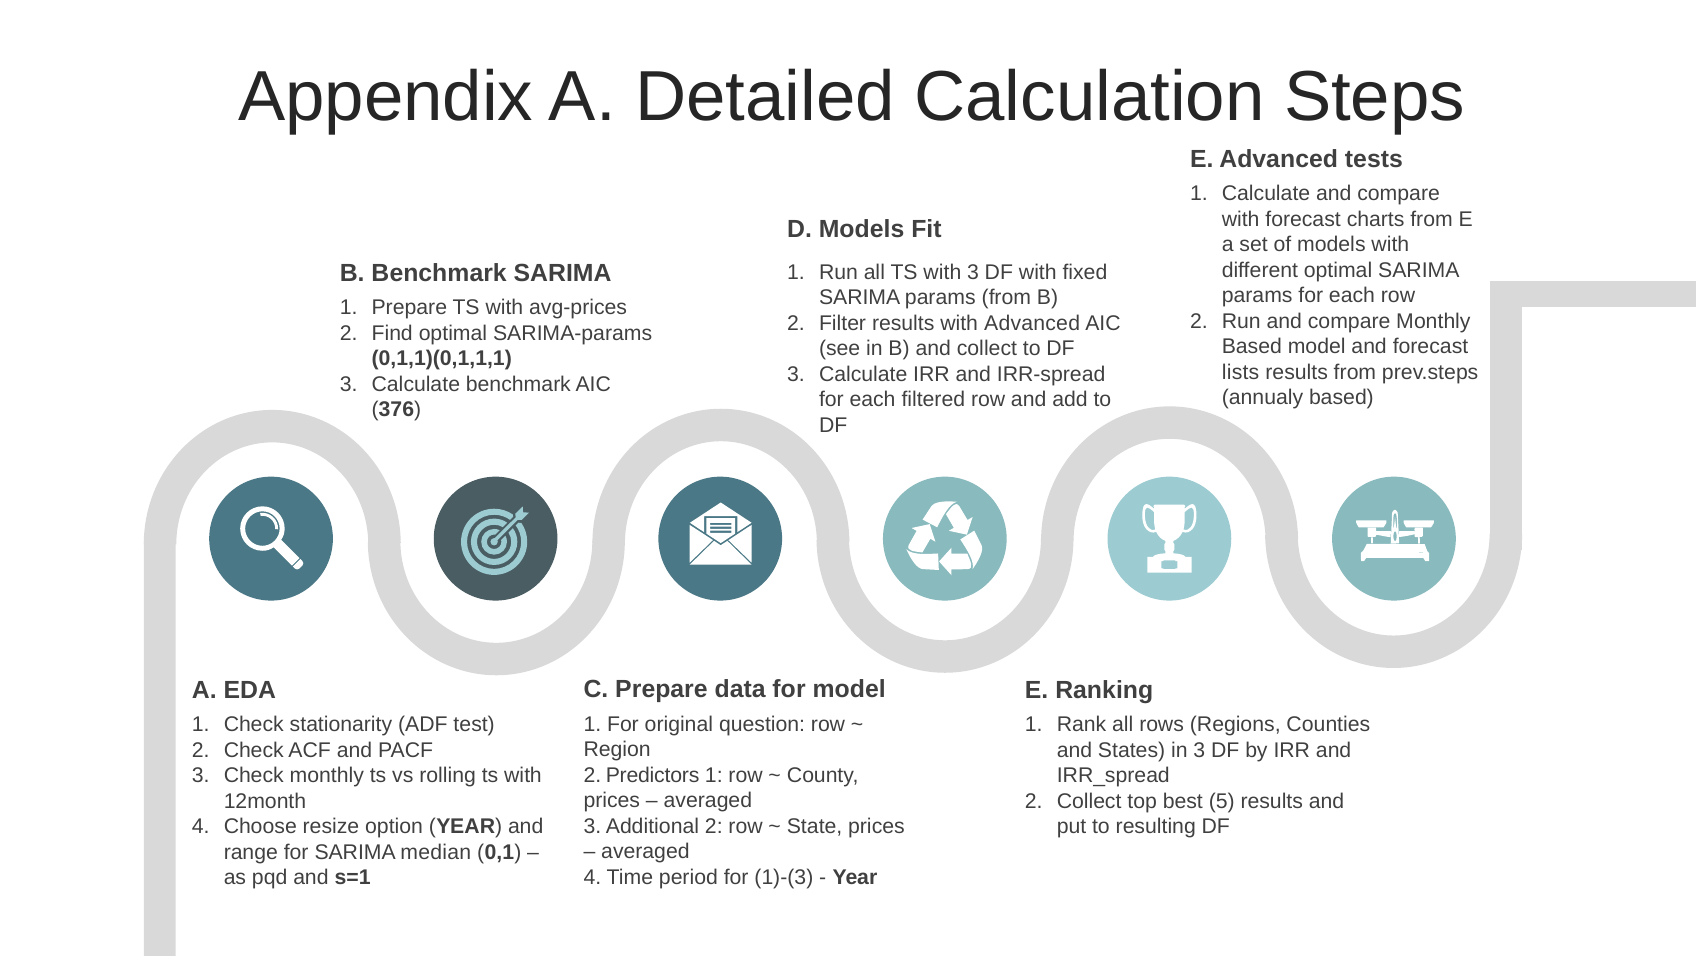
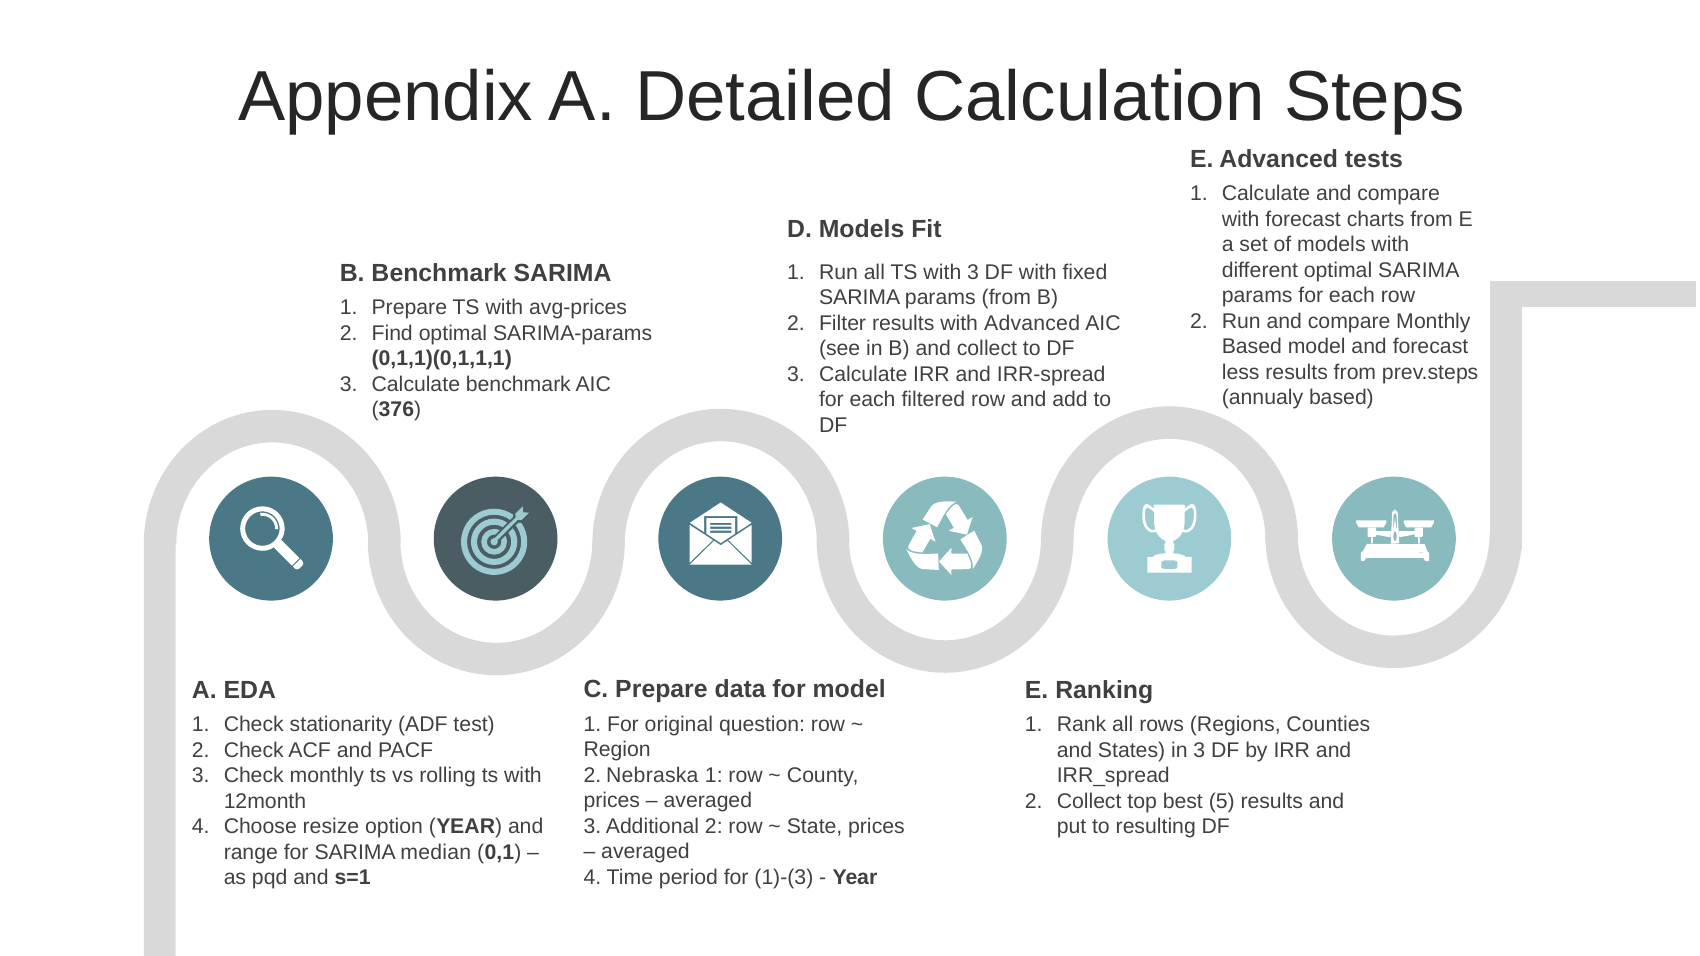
lists: lists -> less
Predictors: Predictors -> Nebraska
